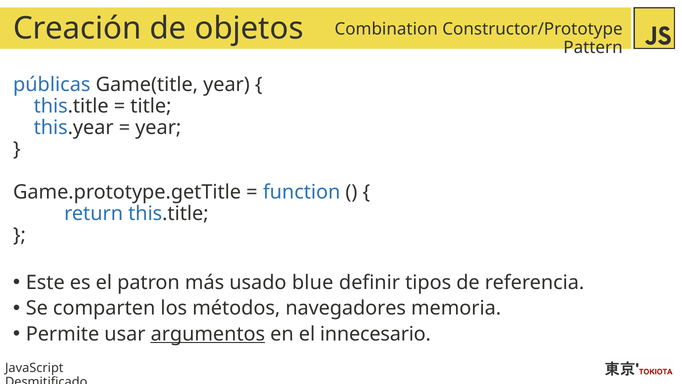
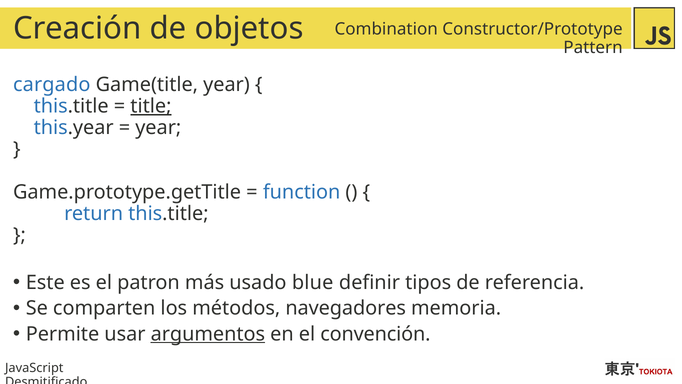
públicas: públicas -> cargado
title underline: none -> present
innecesario: innecesario -> convención
